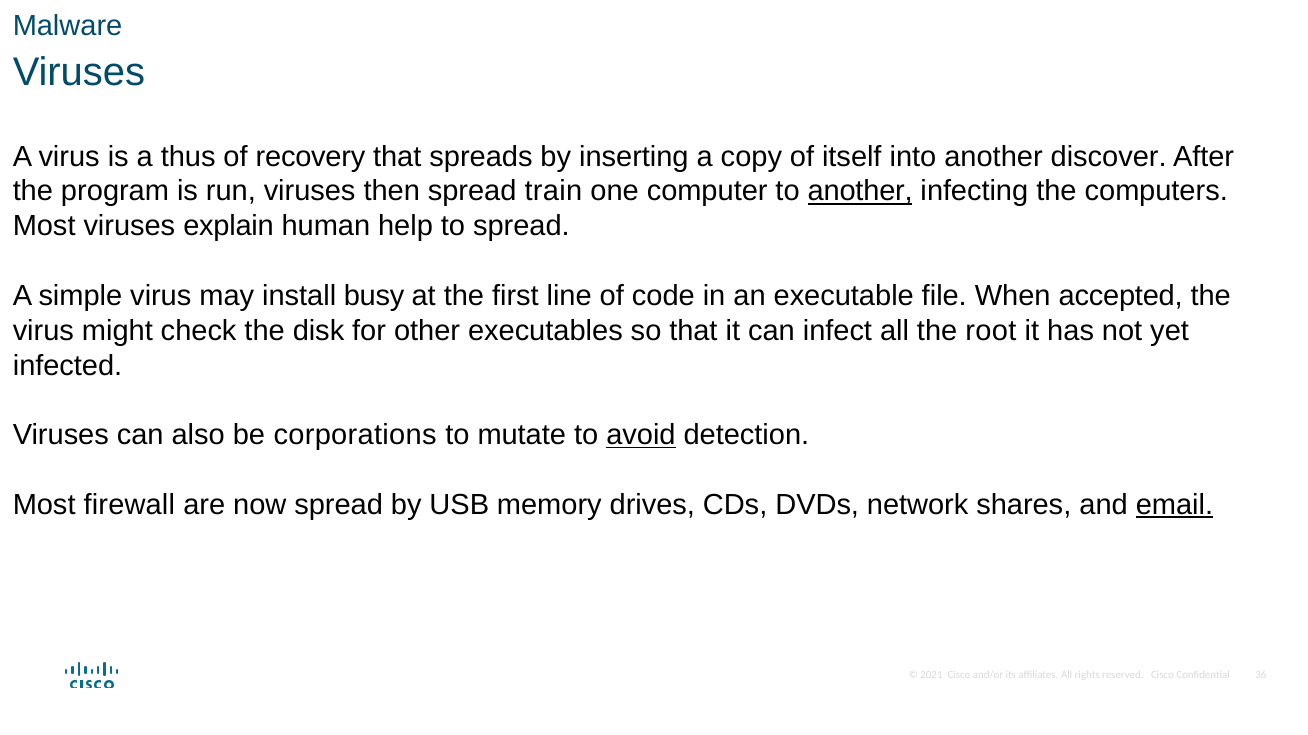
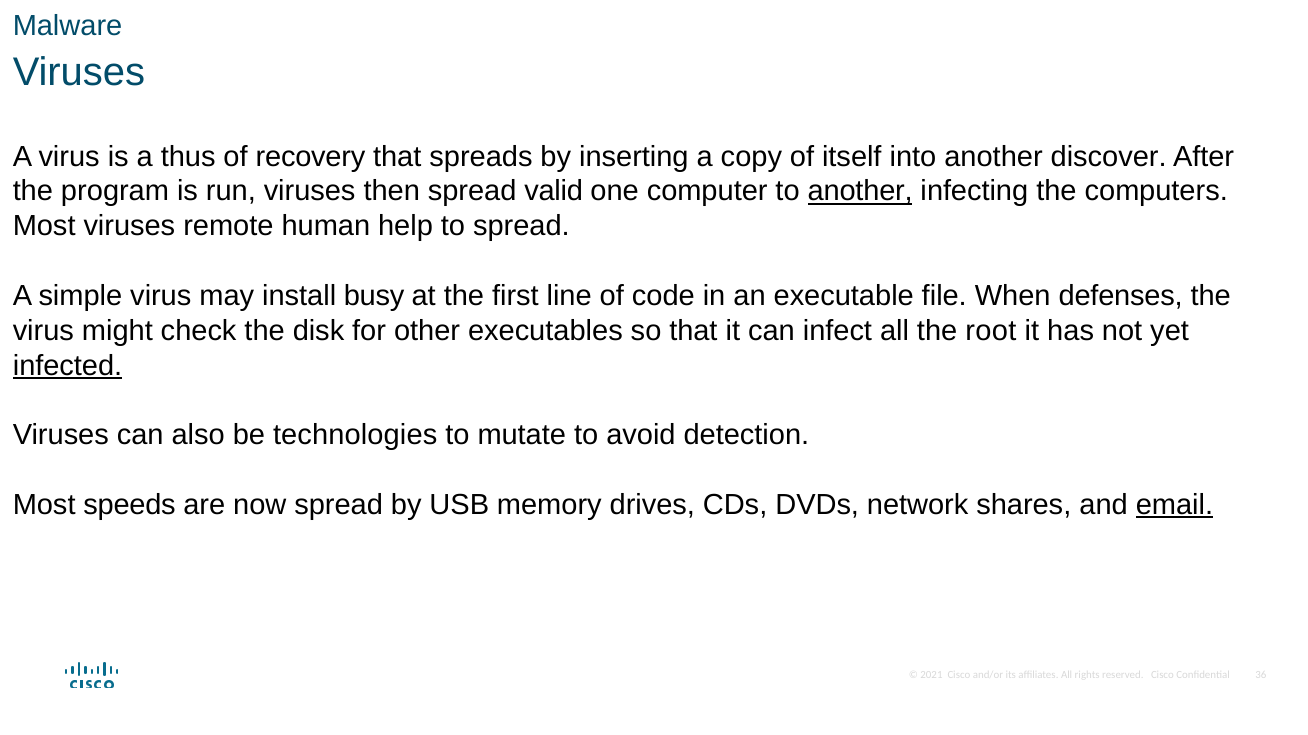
train: train -> valid
explain: explain -> remote
accepted: accepted -> defenses
infected underline: none -> present
corporations: corporations -> technologies
avoid underline: present -> none
firewall: firewall -> speeds
